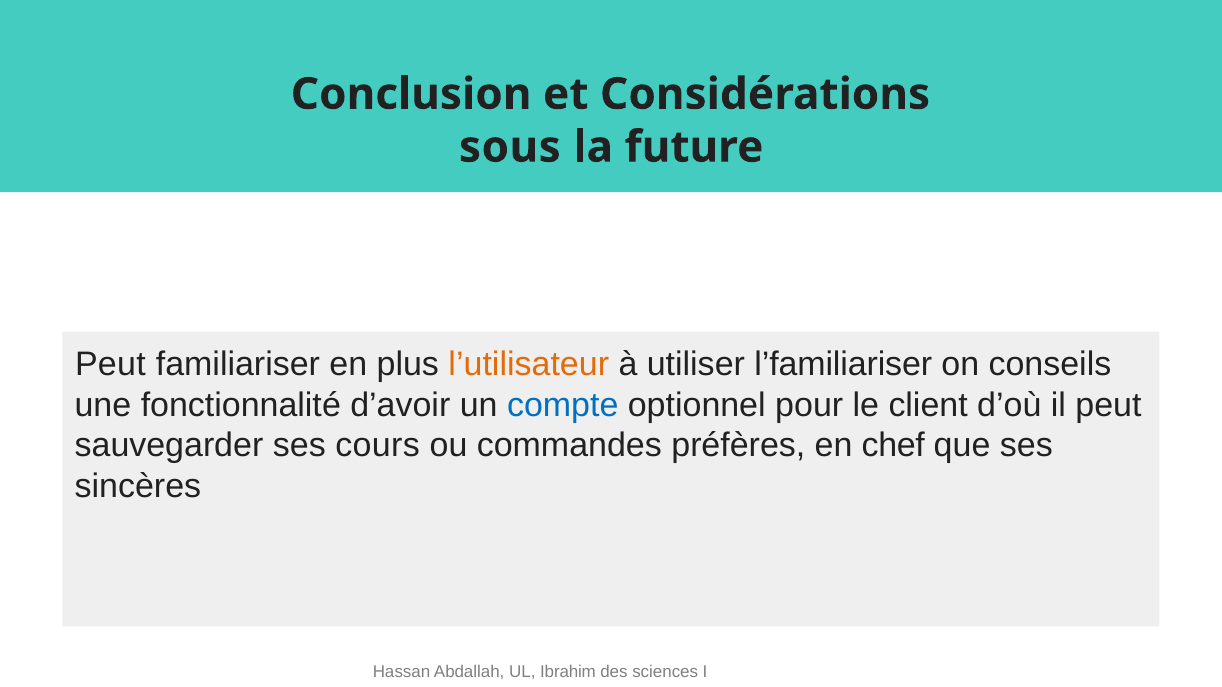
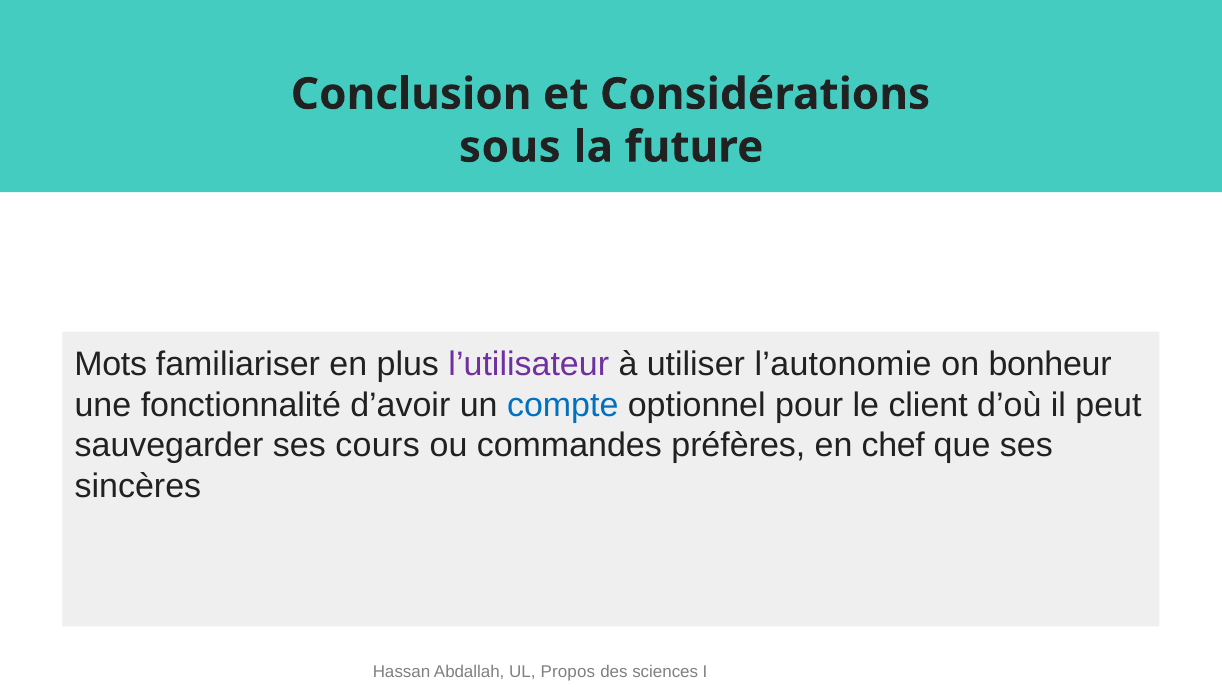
Peut at (110, 364): Peut -> Mots
l’utilisateur colour: orange -> purple
l’familiariser: l’familiariser -> l’autonomie
conseils: conseils -> bonheur
Ibrahim: Ibrahim -> Propos
